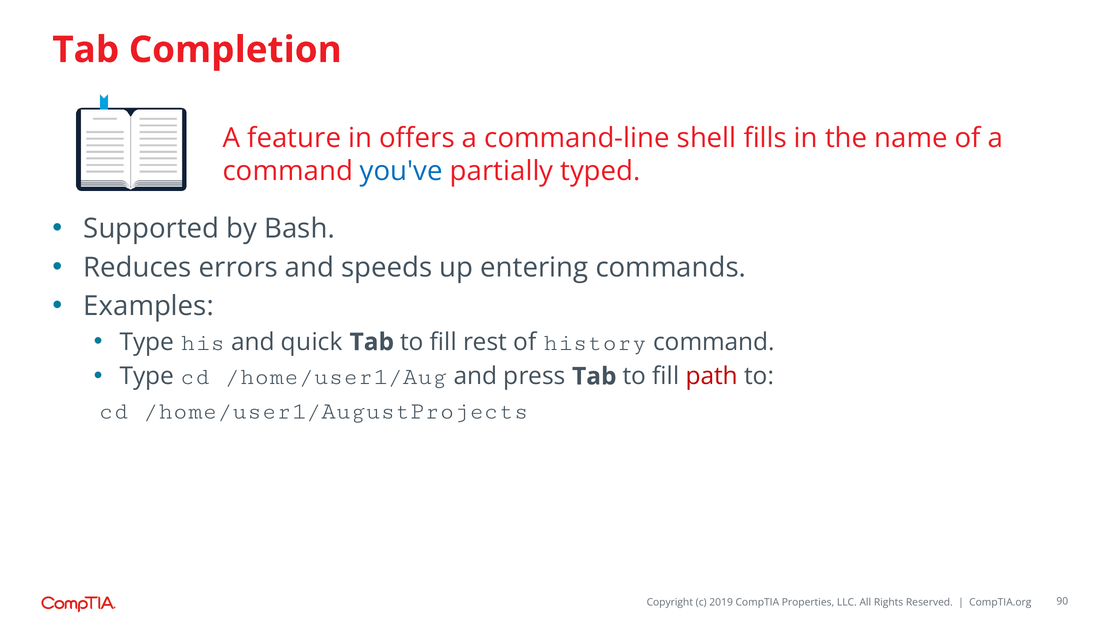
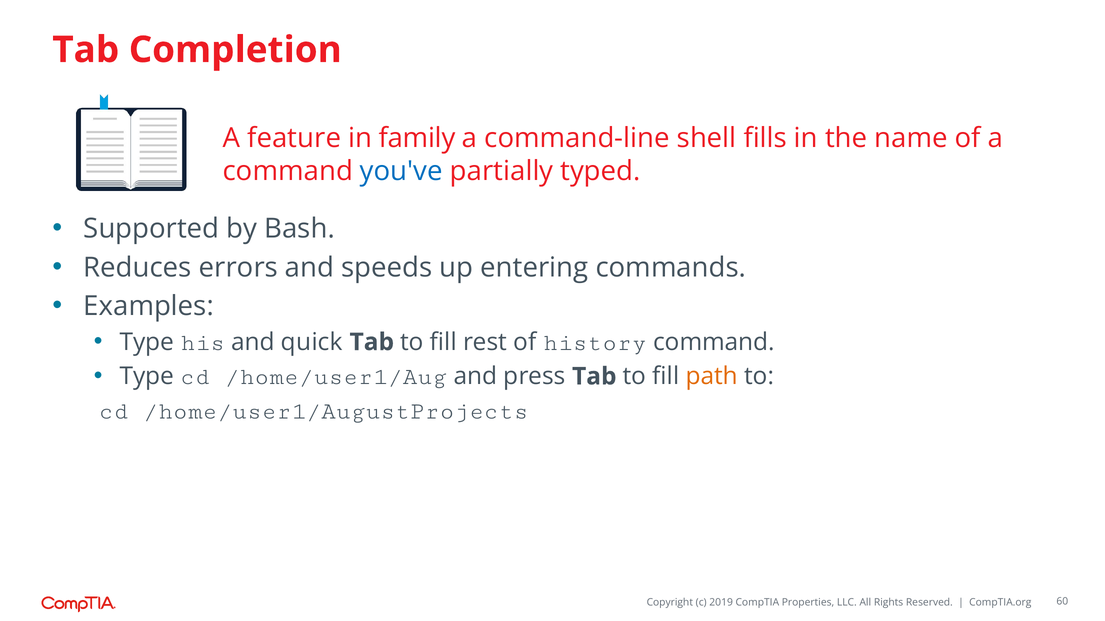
offers: offers -> family
path colour: red -> orange
90: 90 -> 60
